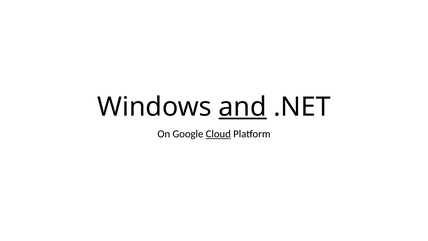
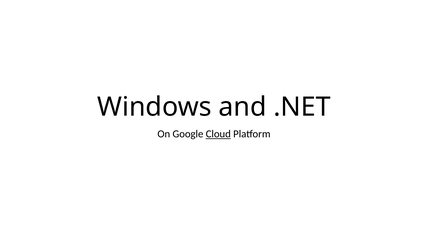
and underline: present -> none
